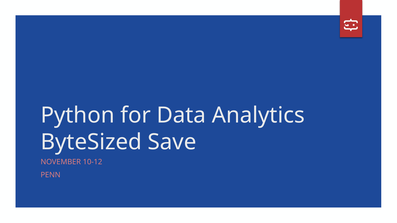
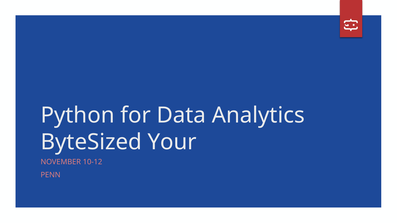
Save: Save -> Your
